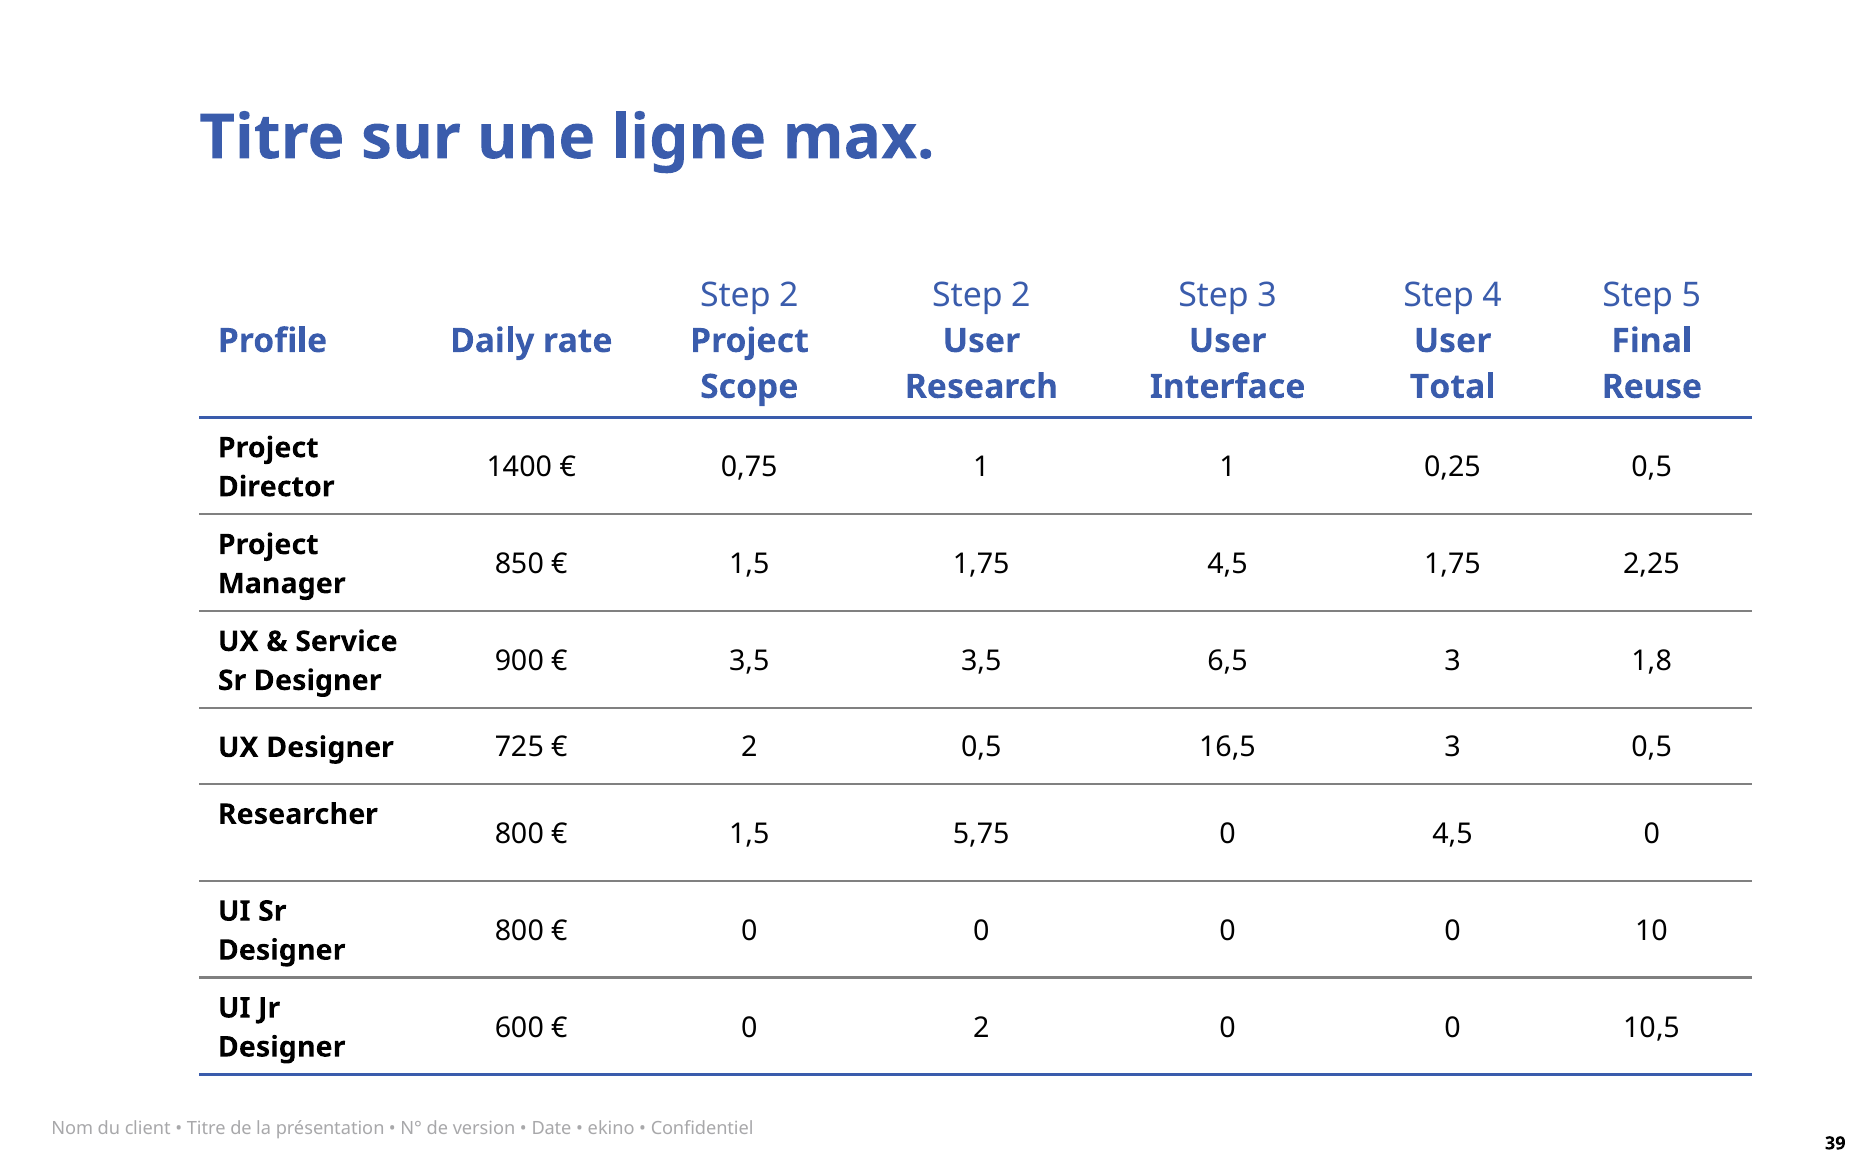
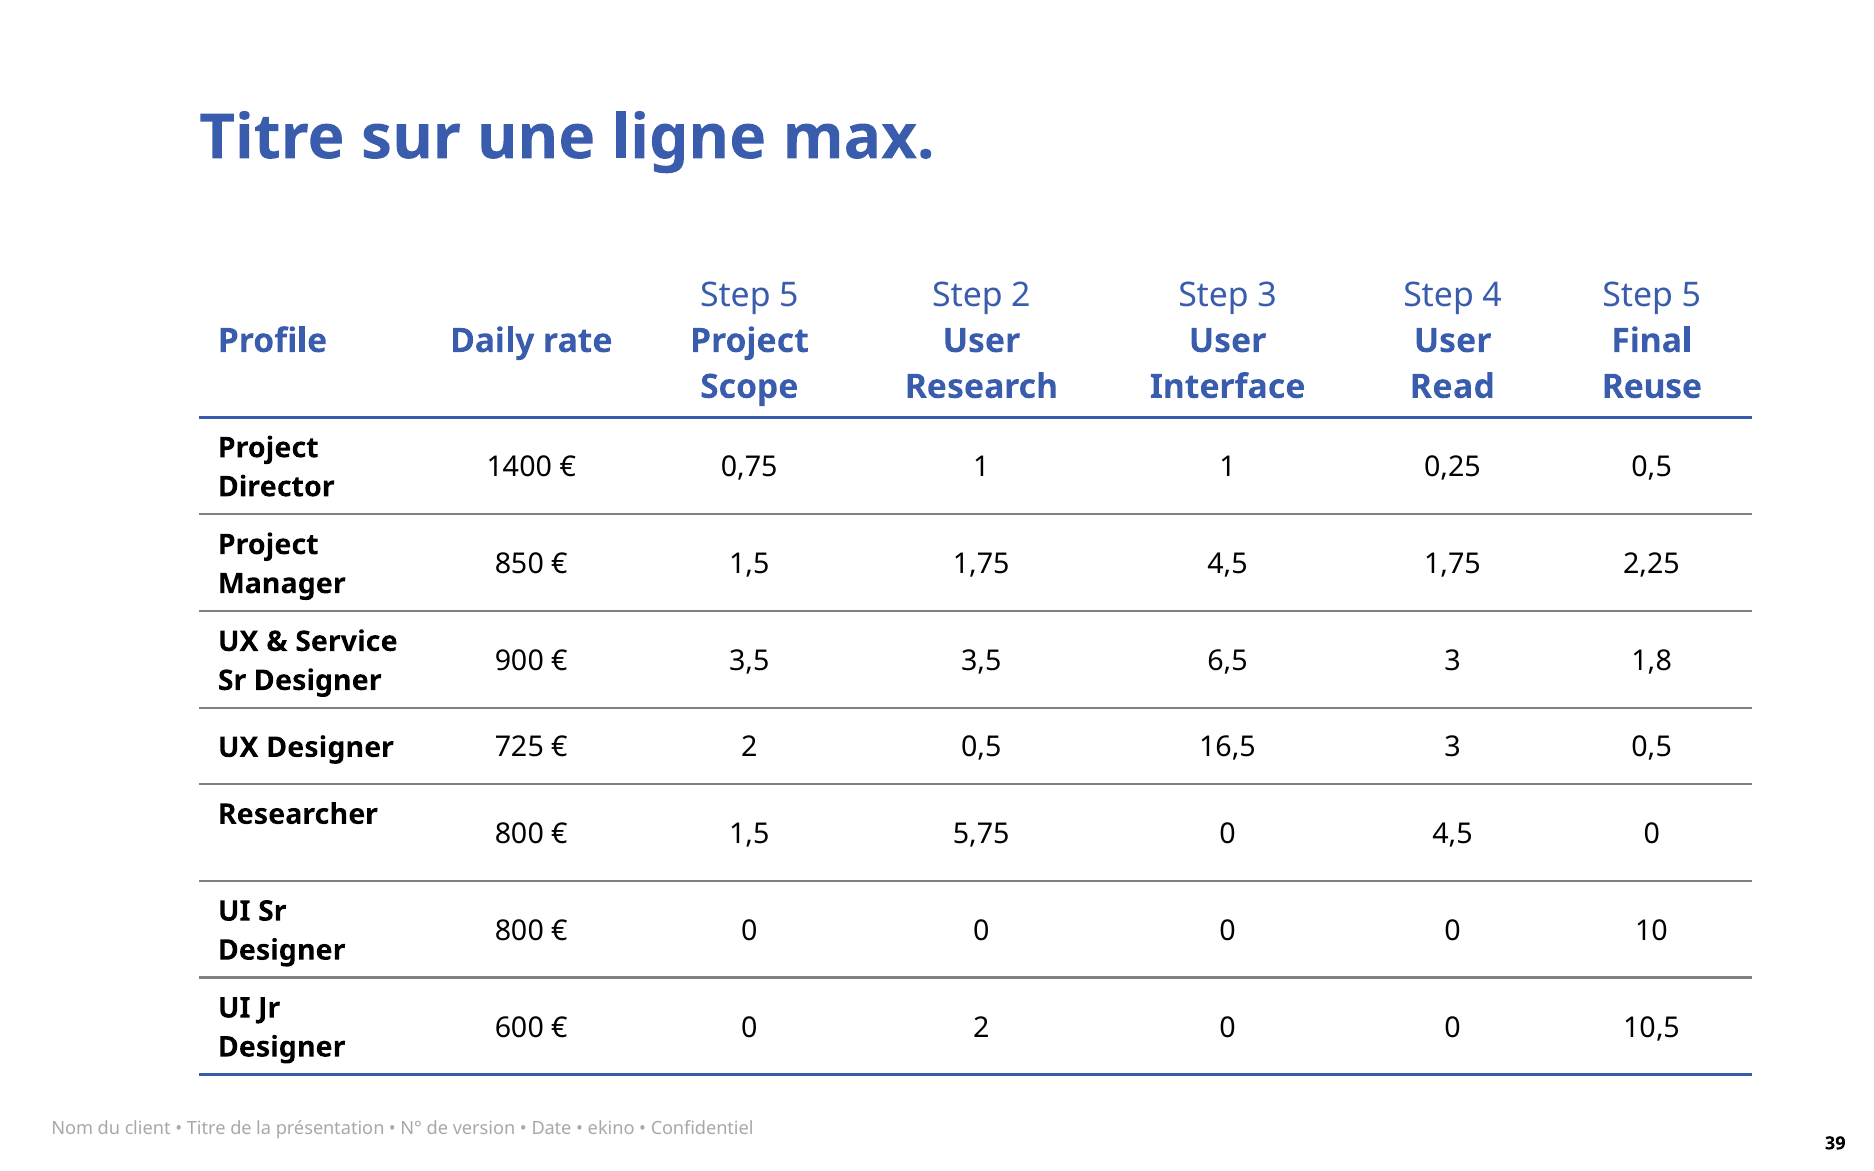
2 at (789, 295): 2 -> 5
Total: Total -> Read
